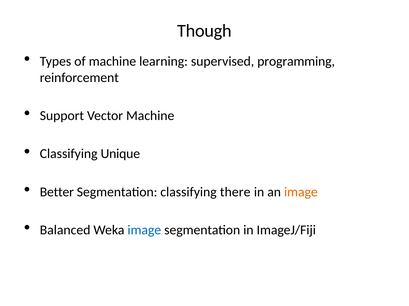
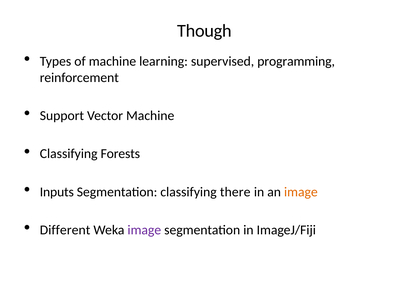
Unique: Unique -> Forests
Better: Better -> Inputs
Balanced: Balanced -> Different
image at (144, 230) colour: blue -> purple
